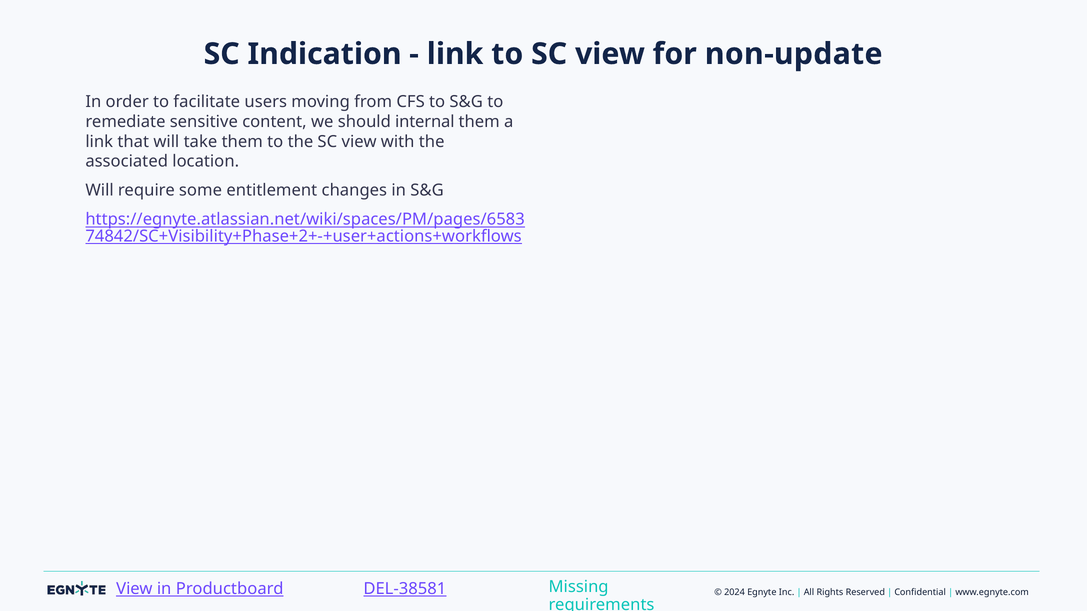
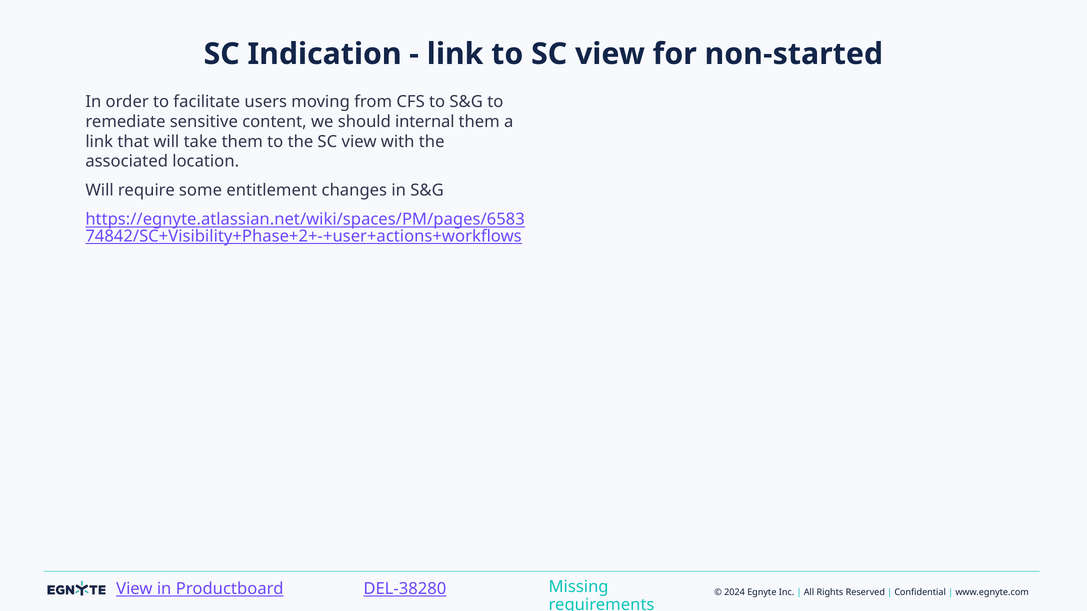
non-update: non-update -> non-started
DEL-38581: DEL-38581 -> DEL-38280
